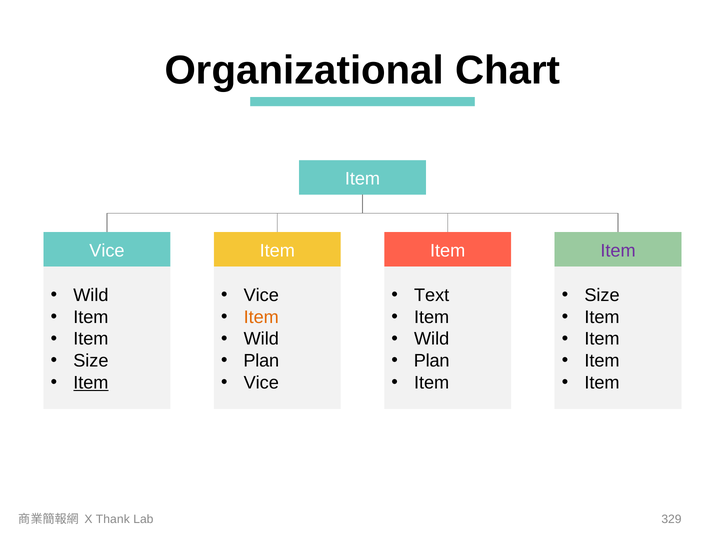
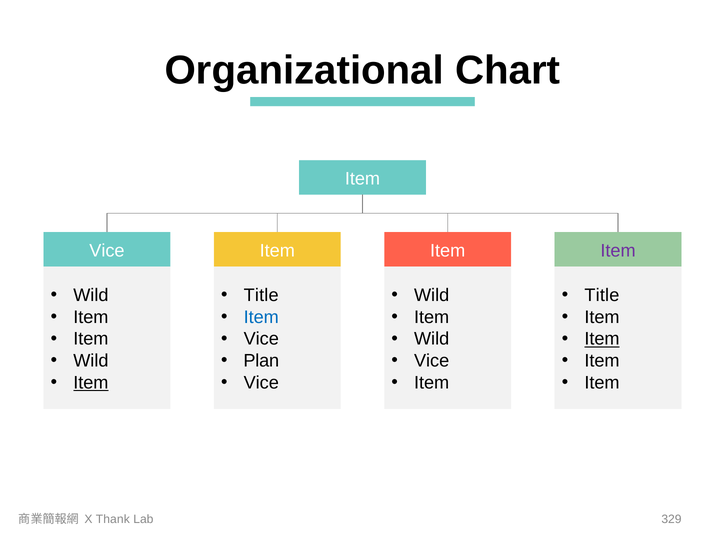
Vice at (261, 295): Vice -> Title
Text at (432, 295): Text -> Wild
Size at (602, 295): Size -> Title
Item at (261, 317) colour: orange -> blue
Wild at (261, 339): Wild -> Vice
Item at (602, 339) underline: none -> present
Size at (91, 361): Size -> Wild
Plan at (432, 361): Plan -> Vice
